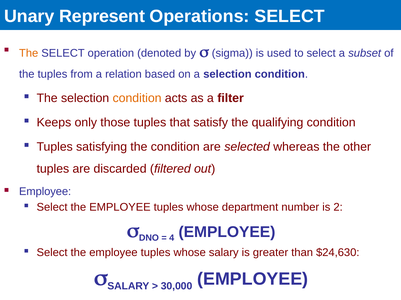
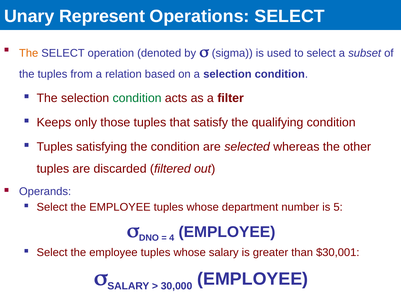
condition at (137, 98) colour: orange -> green
Employee at (45, 192): Employee -> Operands
2: 2 -> 5
$24,630: $24,630 -> $30,001
